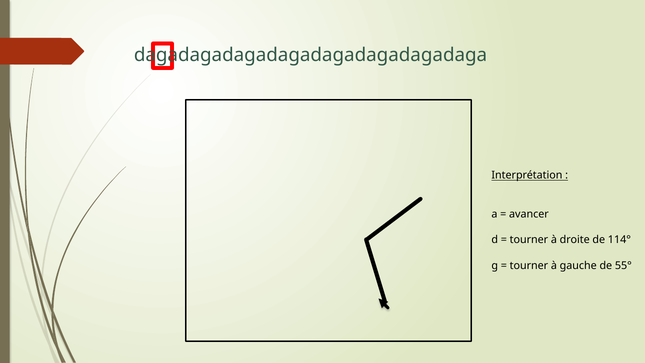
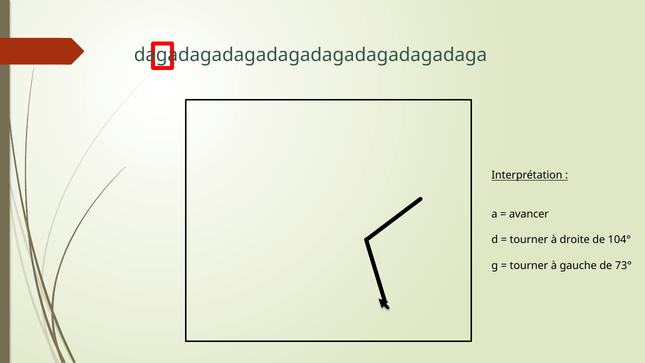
114°: 114° -> 104°
55°: 55° -> 73°
